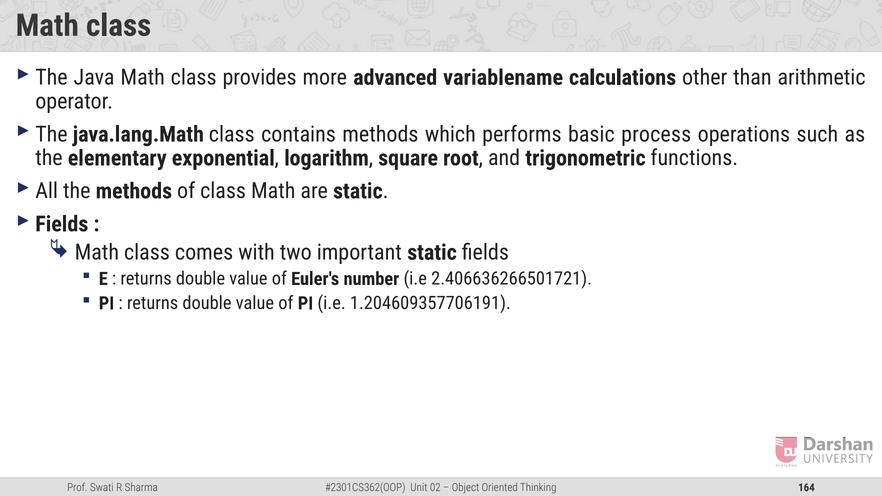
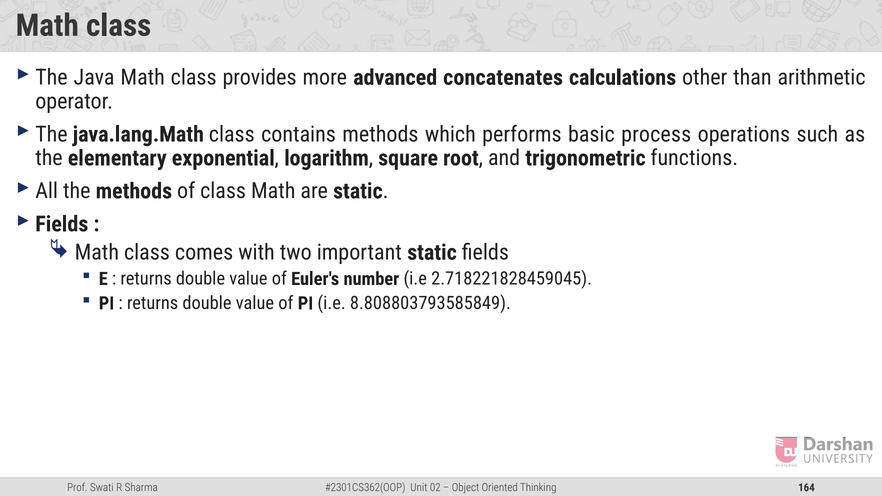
variablename: variablename -> concatenates
2.406636266501721: 2.406636266501721 -> 2.718221828459045
1.204609357706191: 1.204609357706191 -> 8.808803793585849
